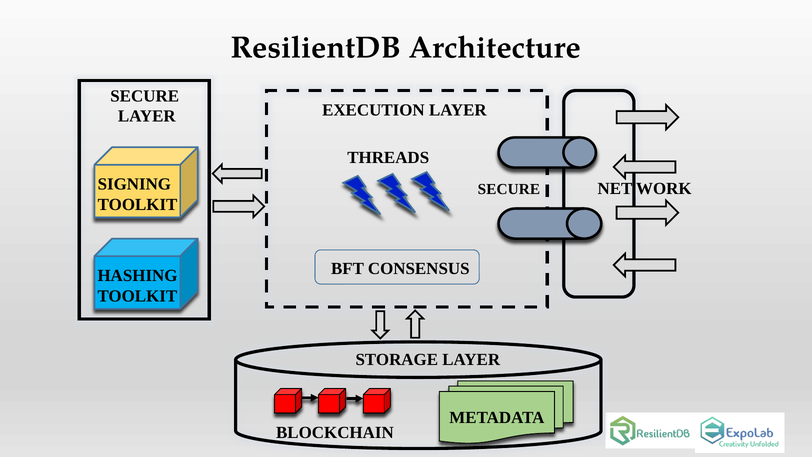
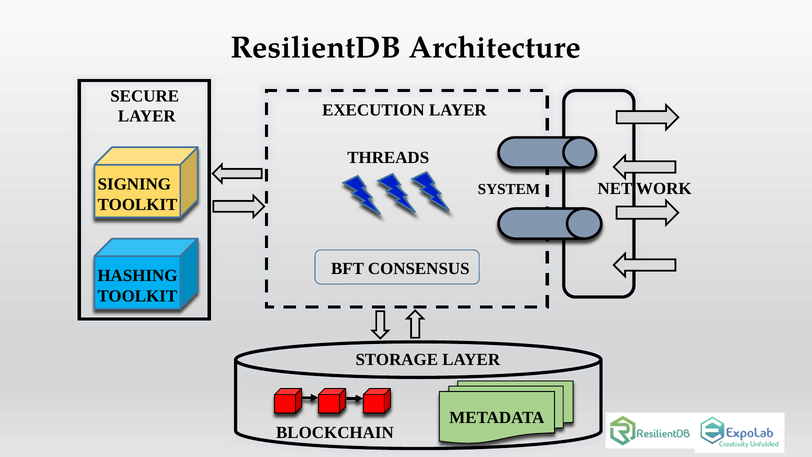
SECURE at (509, 189): SECURE -> SYSTEM
